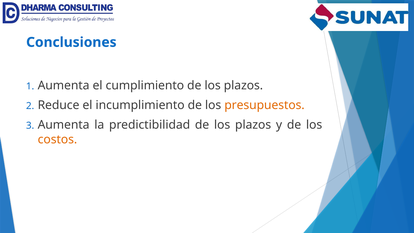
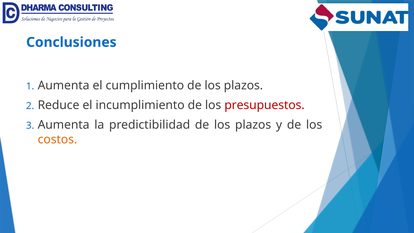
presupuestos colour: orange -> red
